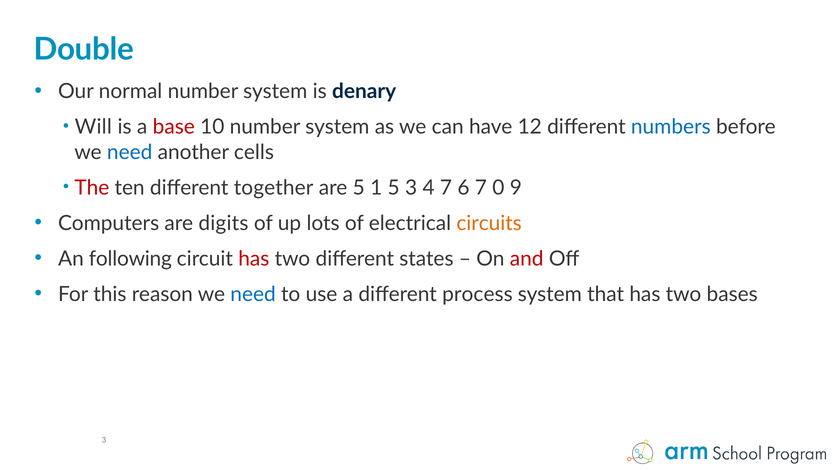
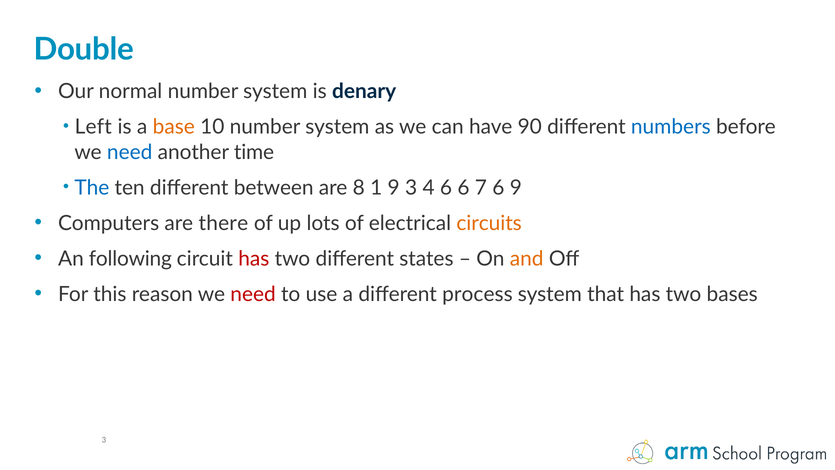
Will: Will -> Left
base colour: red -> orange
12: 12 -> 90
cells: cells -> time
The colour: red -> blue
together: together -> between
are 5: 5 -> 8
1 5: 5 -> 9
4 7: 7 -> 6
7 0: 0 -> 6
digits: digits -> there
and colour: red -> orange
need at (253, 294) colour: blue -> red
